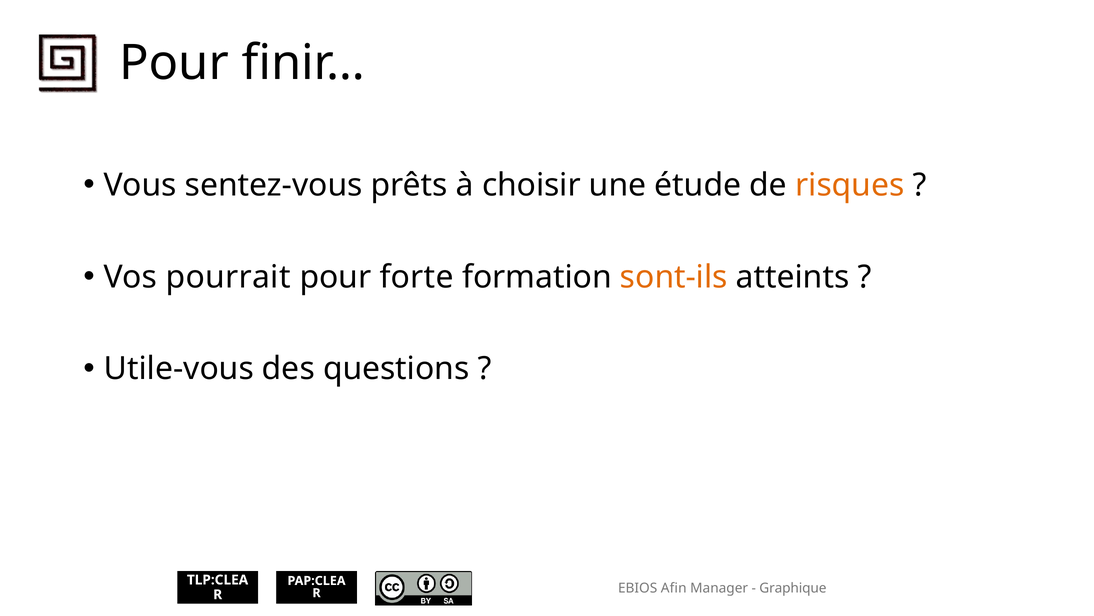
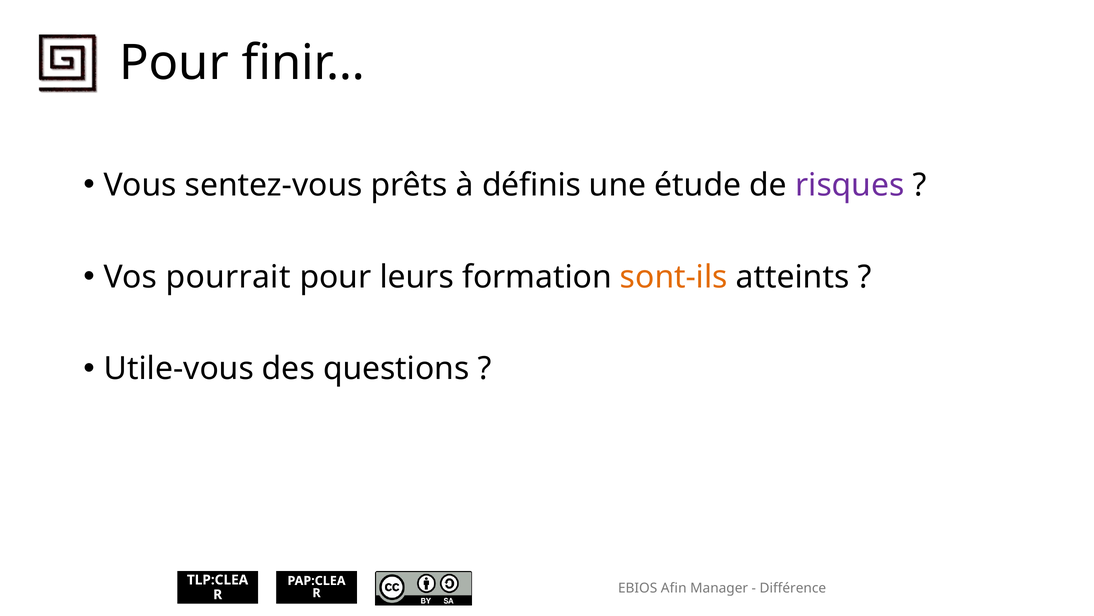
choisir: choisir -> définis
risques colour: orange -> purple
forte: forte -> leurs
Graphique: Graphique -> Différence
